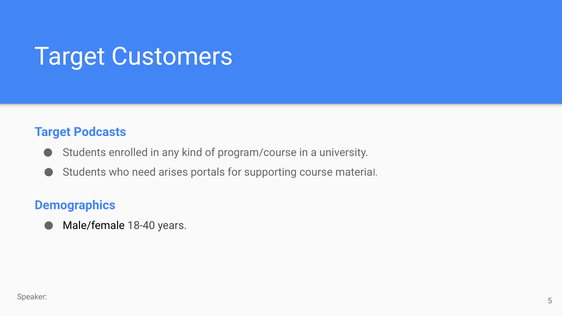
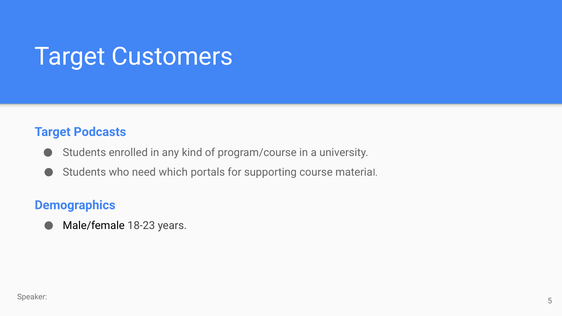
arises: arises -> which
18-40: 18-40 -> 18-23
